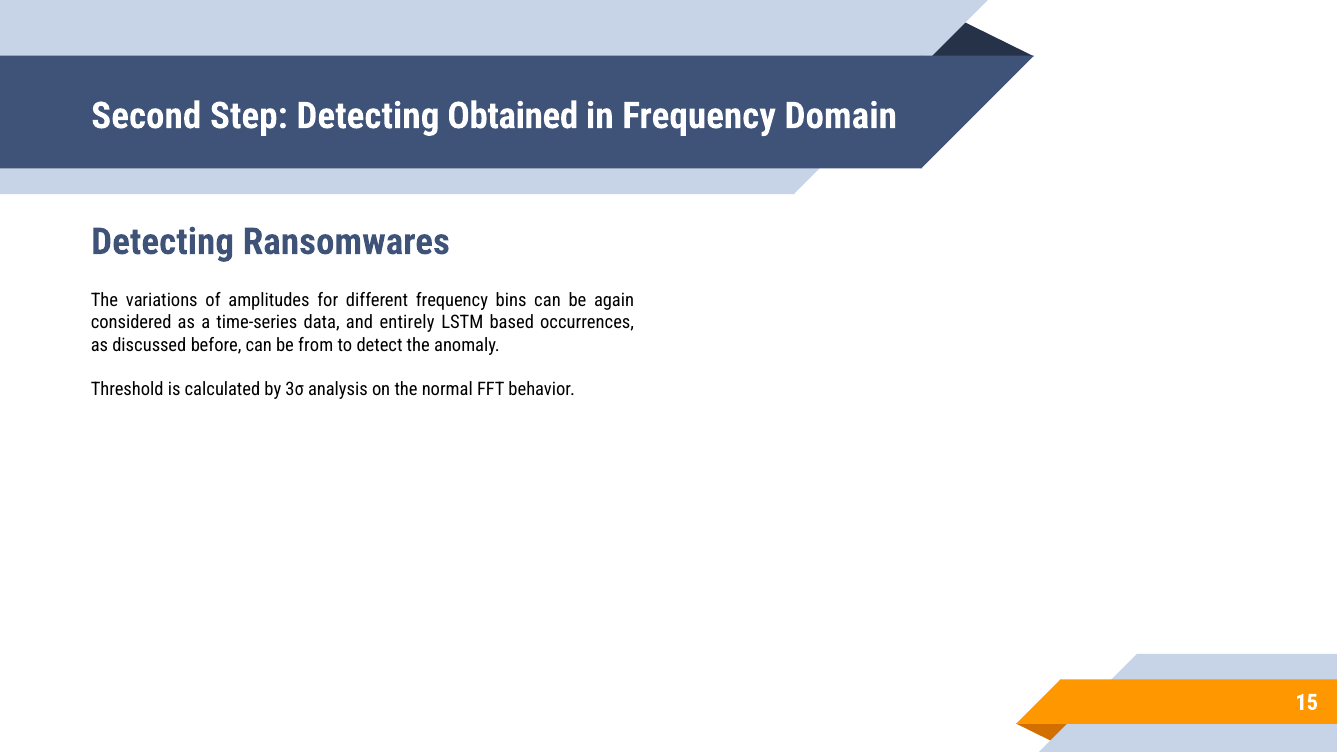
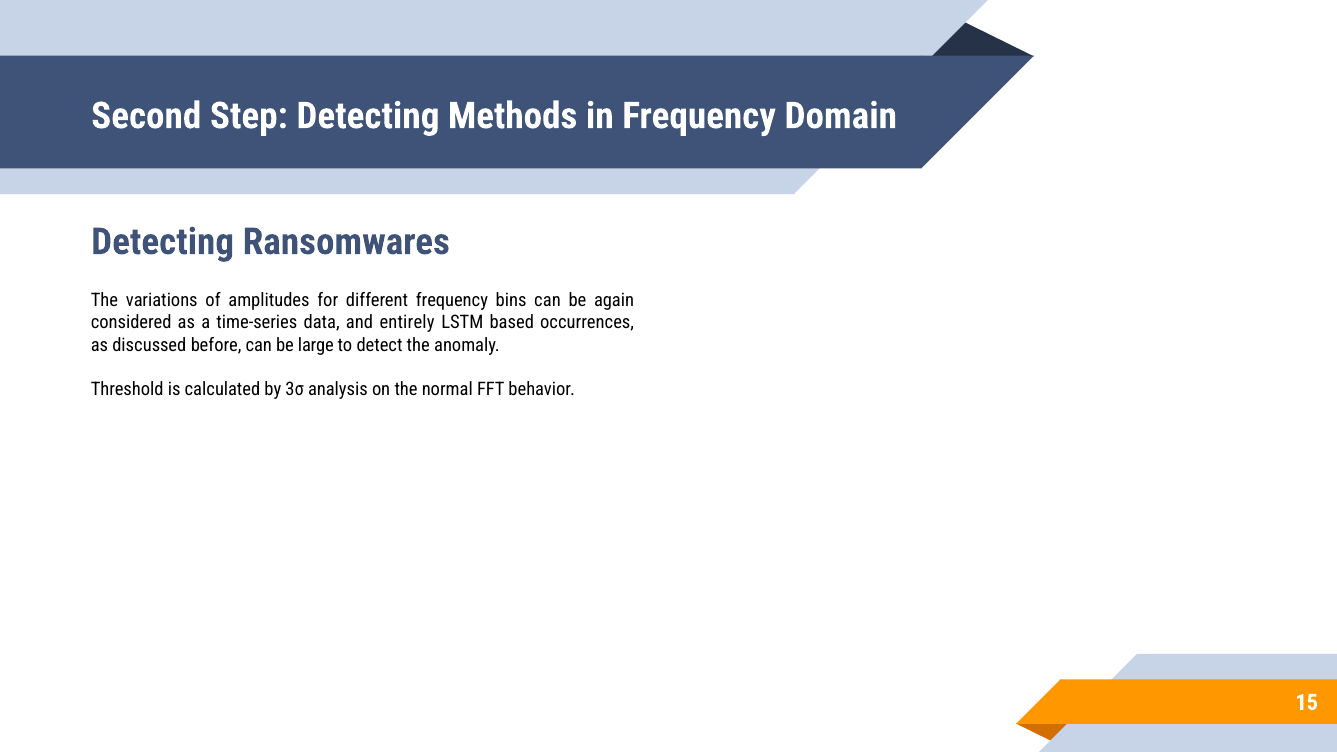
Obtained: Obtained -> Methods
from: from -> large
